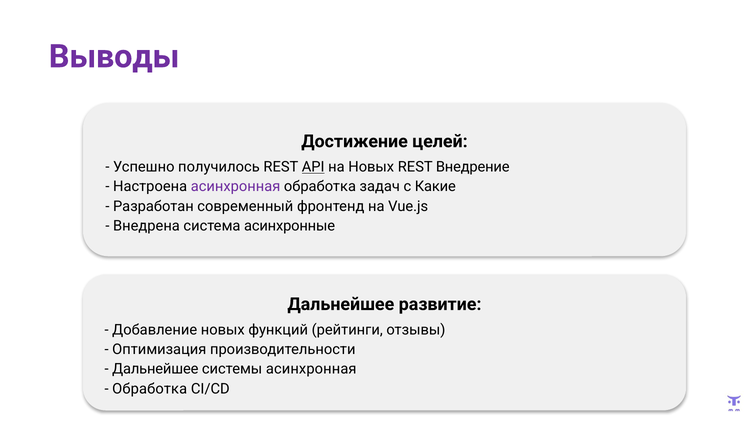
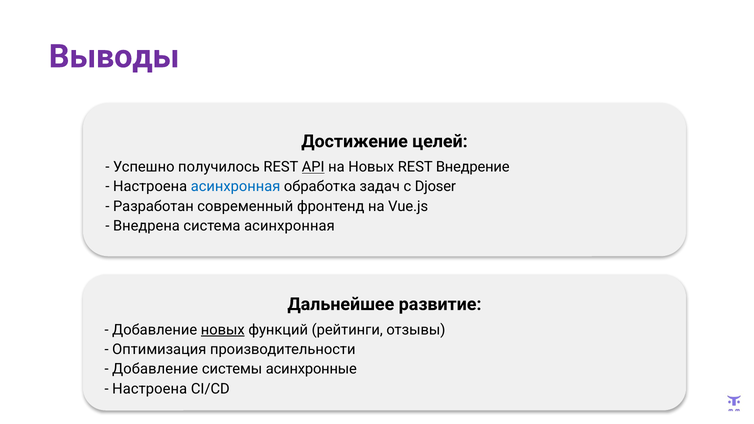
асинхронная at (236, 187) colour: purple -> blue
Какие: Какие -> Djoser
система асинхронные: асинхронные -> асинхронная
новых at (223, 330) underline: none -> present
Дальнейшее at (155, 369): Дальнейшее -> Добавление
системы асинхронная: асинхронная -> асинхронные
Обработка at (150, 389): Обработка -> Настроена
